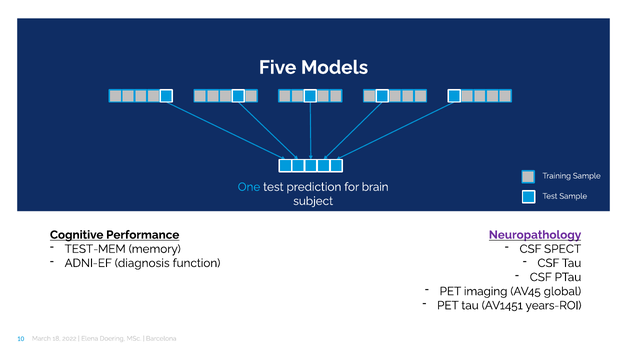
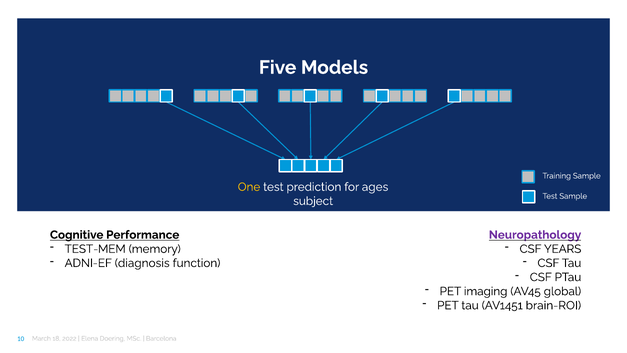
One colour: light blue -> yellow
brain: brain -> ages
SPECT: SPECT -> YEARS
years-ROI: years-ROI -> brain-ROI
